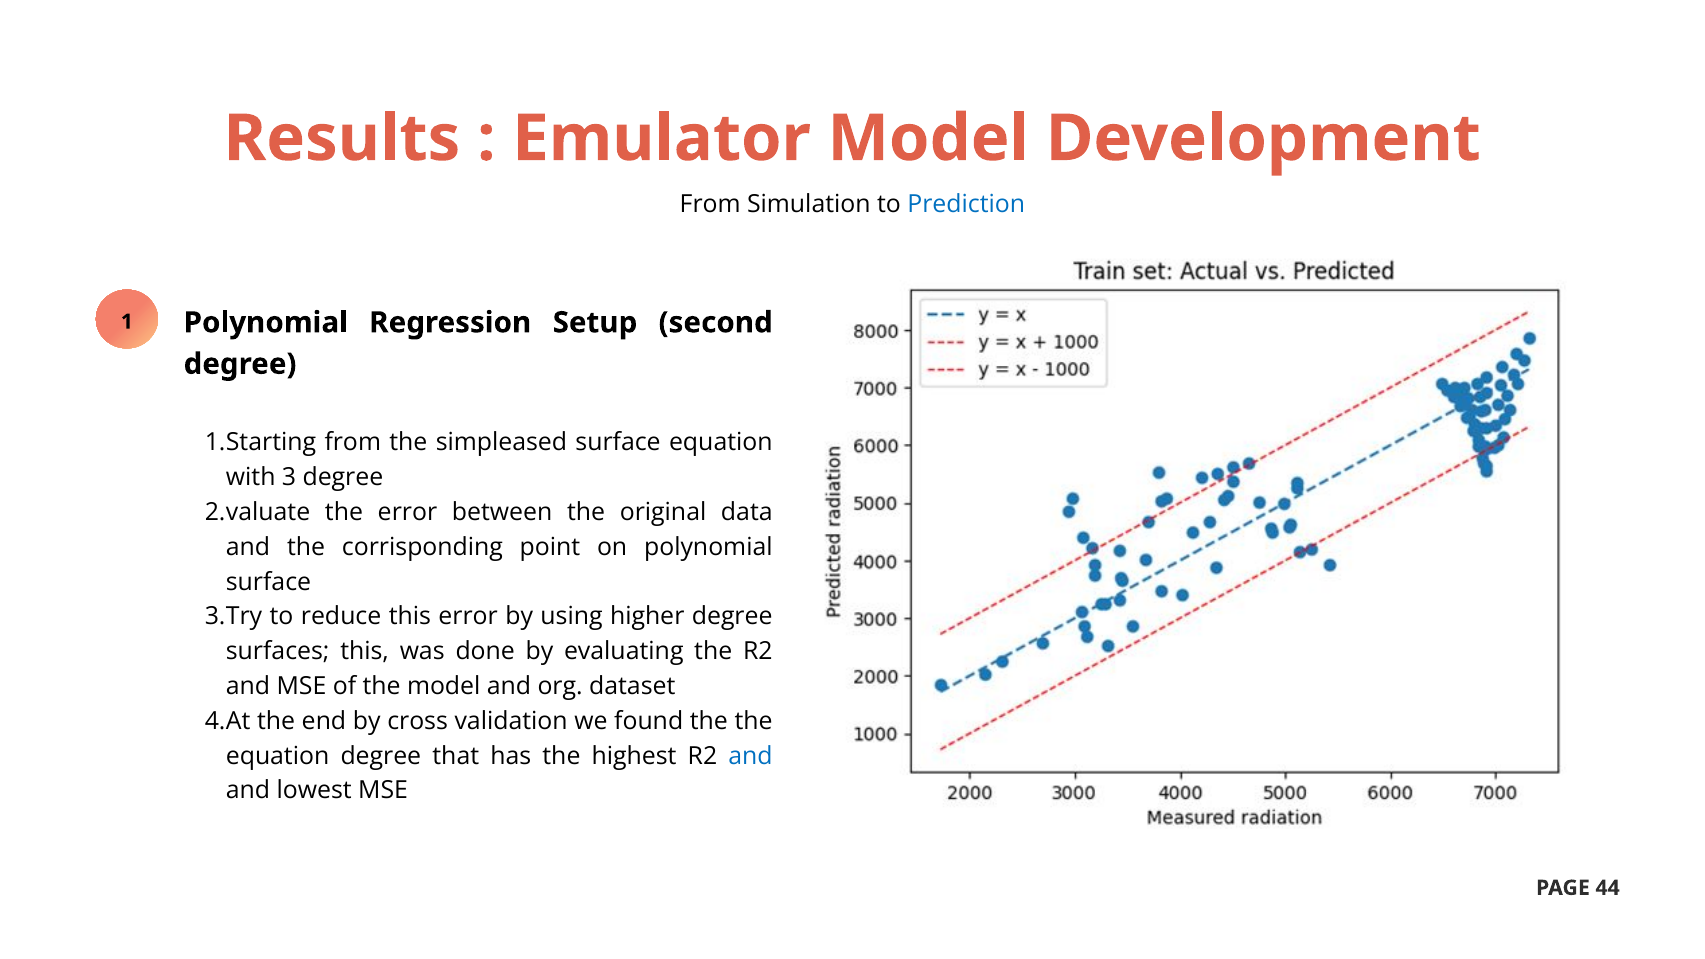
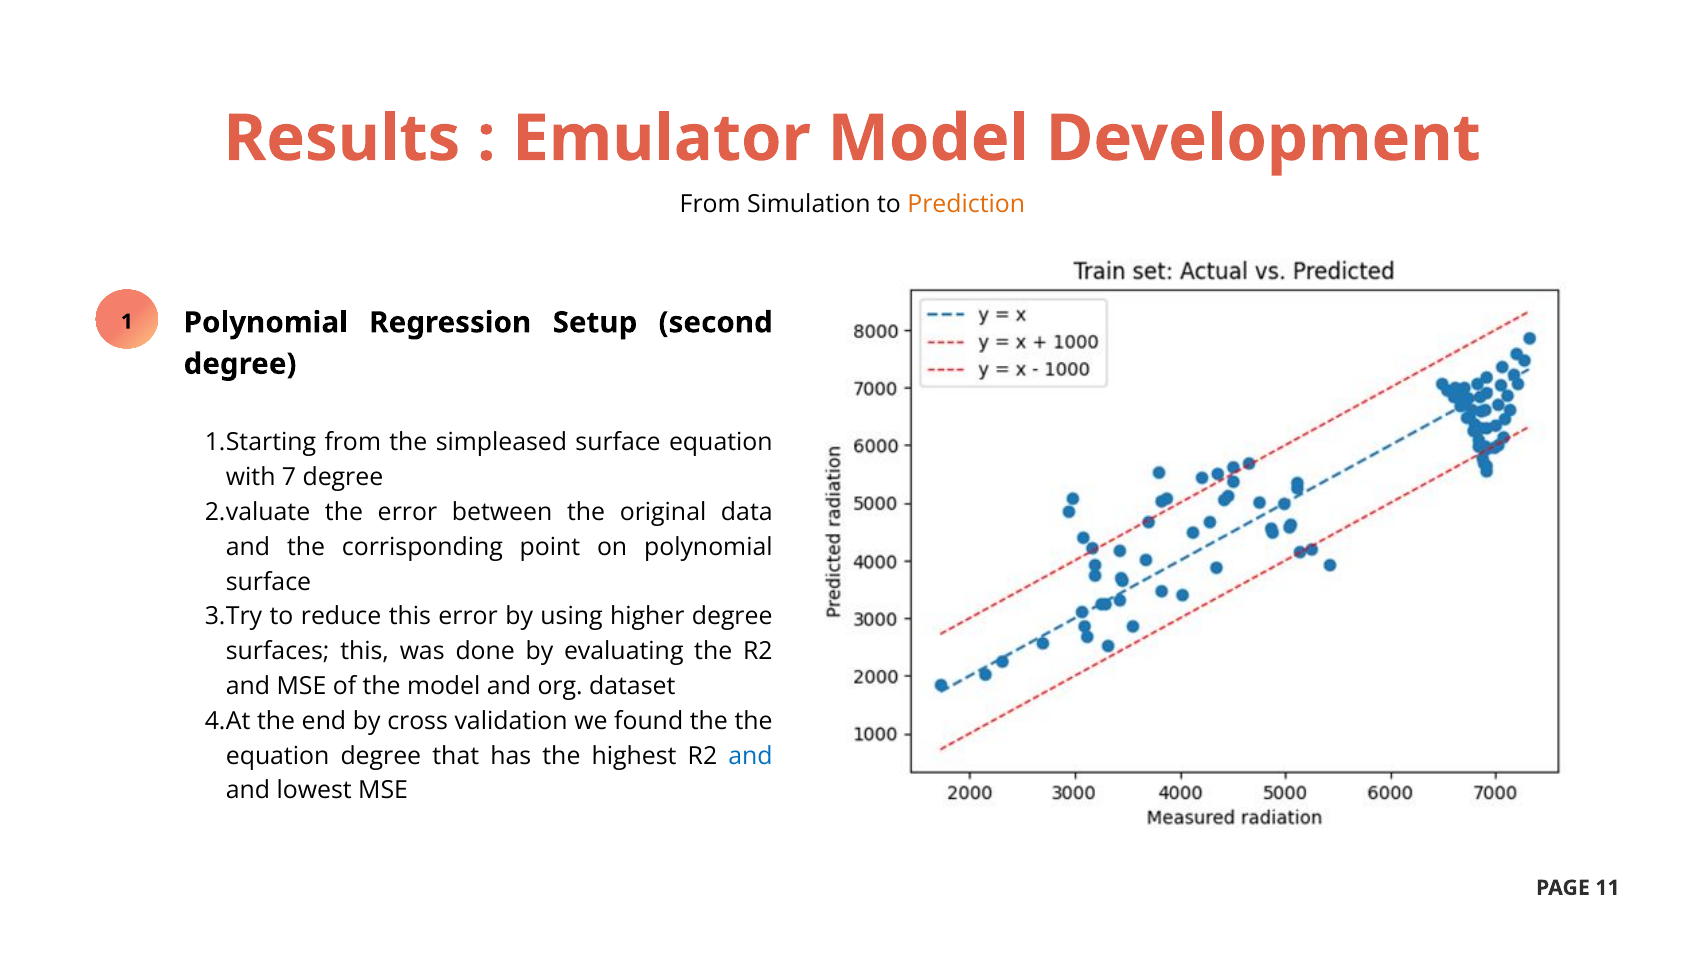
Prediction colour: blue -> orange
3: 3 -> 7
44: 44 -> 11
